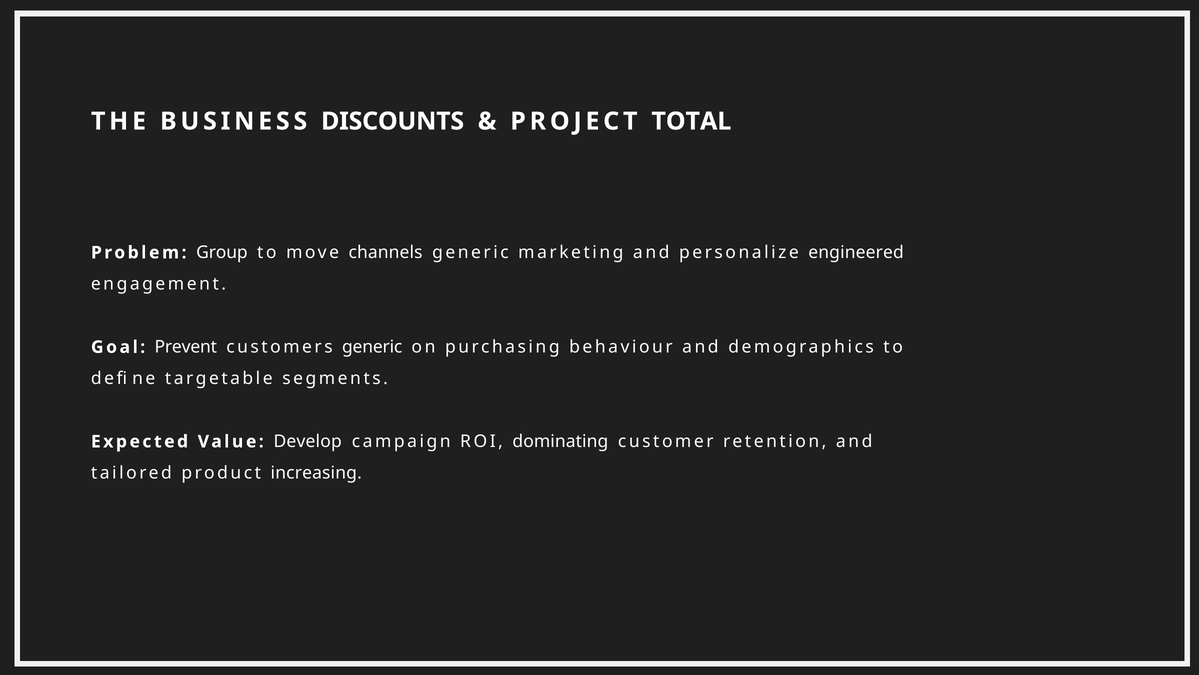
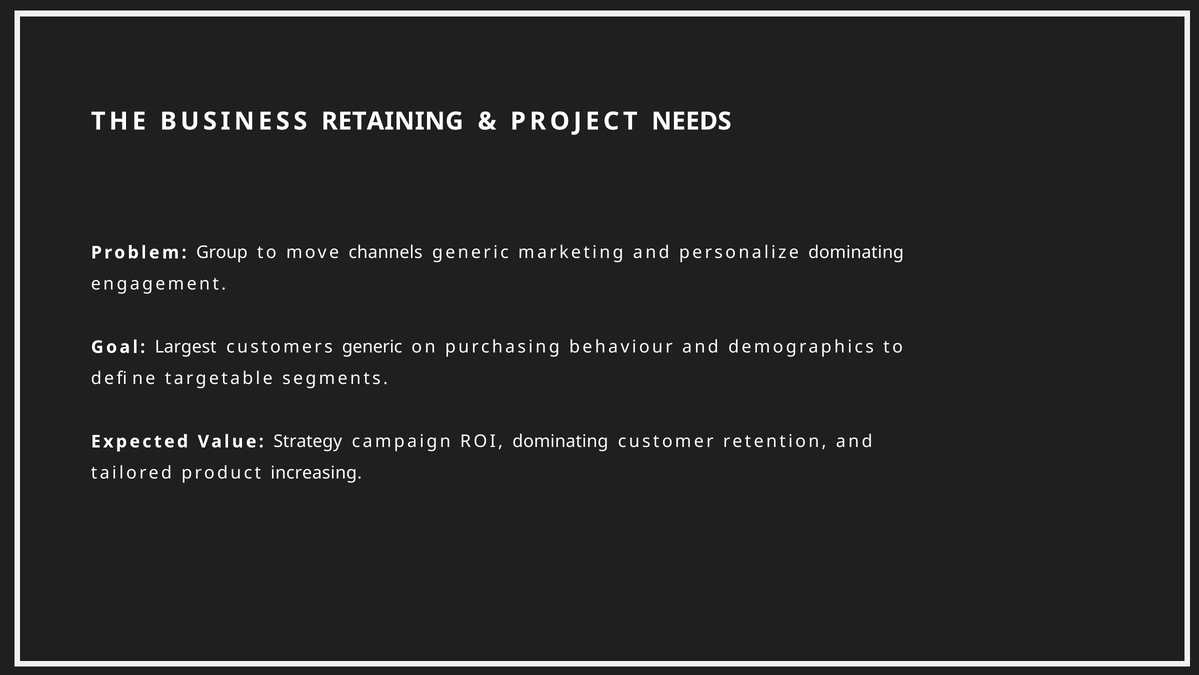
DISCOUNTS: DISCOUNTS -> RETAINING
TOTAL: TOTAL -> NEEDS
personalize engineered: engineered -> dominating
Prevent: Prevent -> Largest
Develop: Develop -> Strategy
